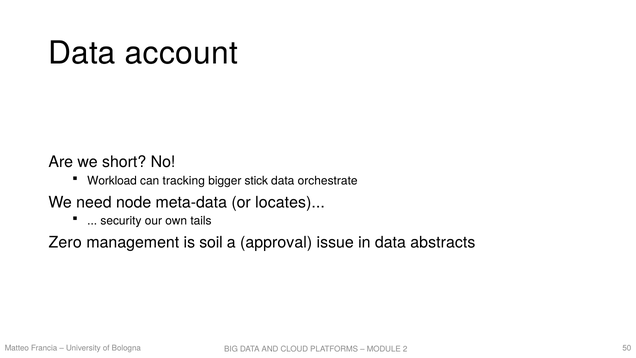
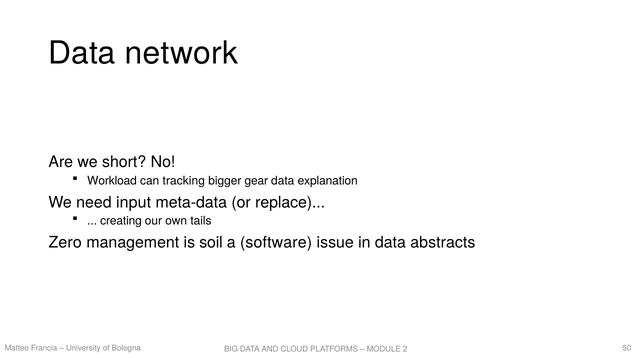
account: account -> network
stick: stick -> gear
orchestrate: orchestrate -> explanation
node: node -> input
locates: locates -> replace
security: security -> creating
approval: approval -> software
